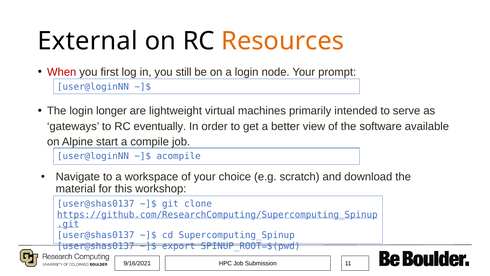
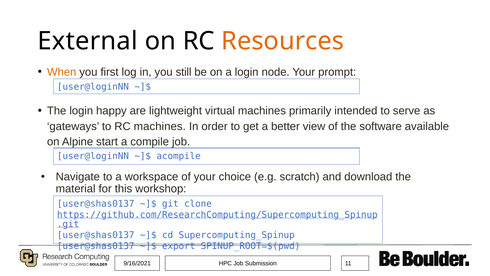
When colour: red -> orange
longer: longer -> happy
RC eventually: eventually -> machines
